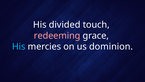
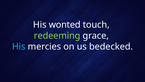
divided: divided -> wonted
redeeming colour: pink -> light green
dominion: dominion -> bedecked
